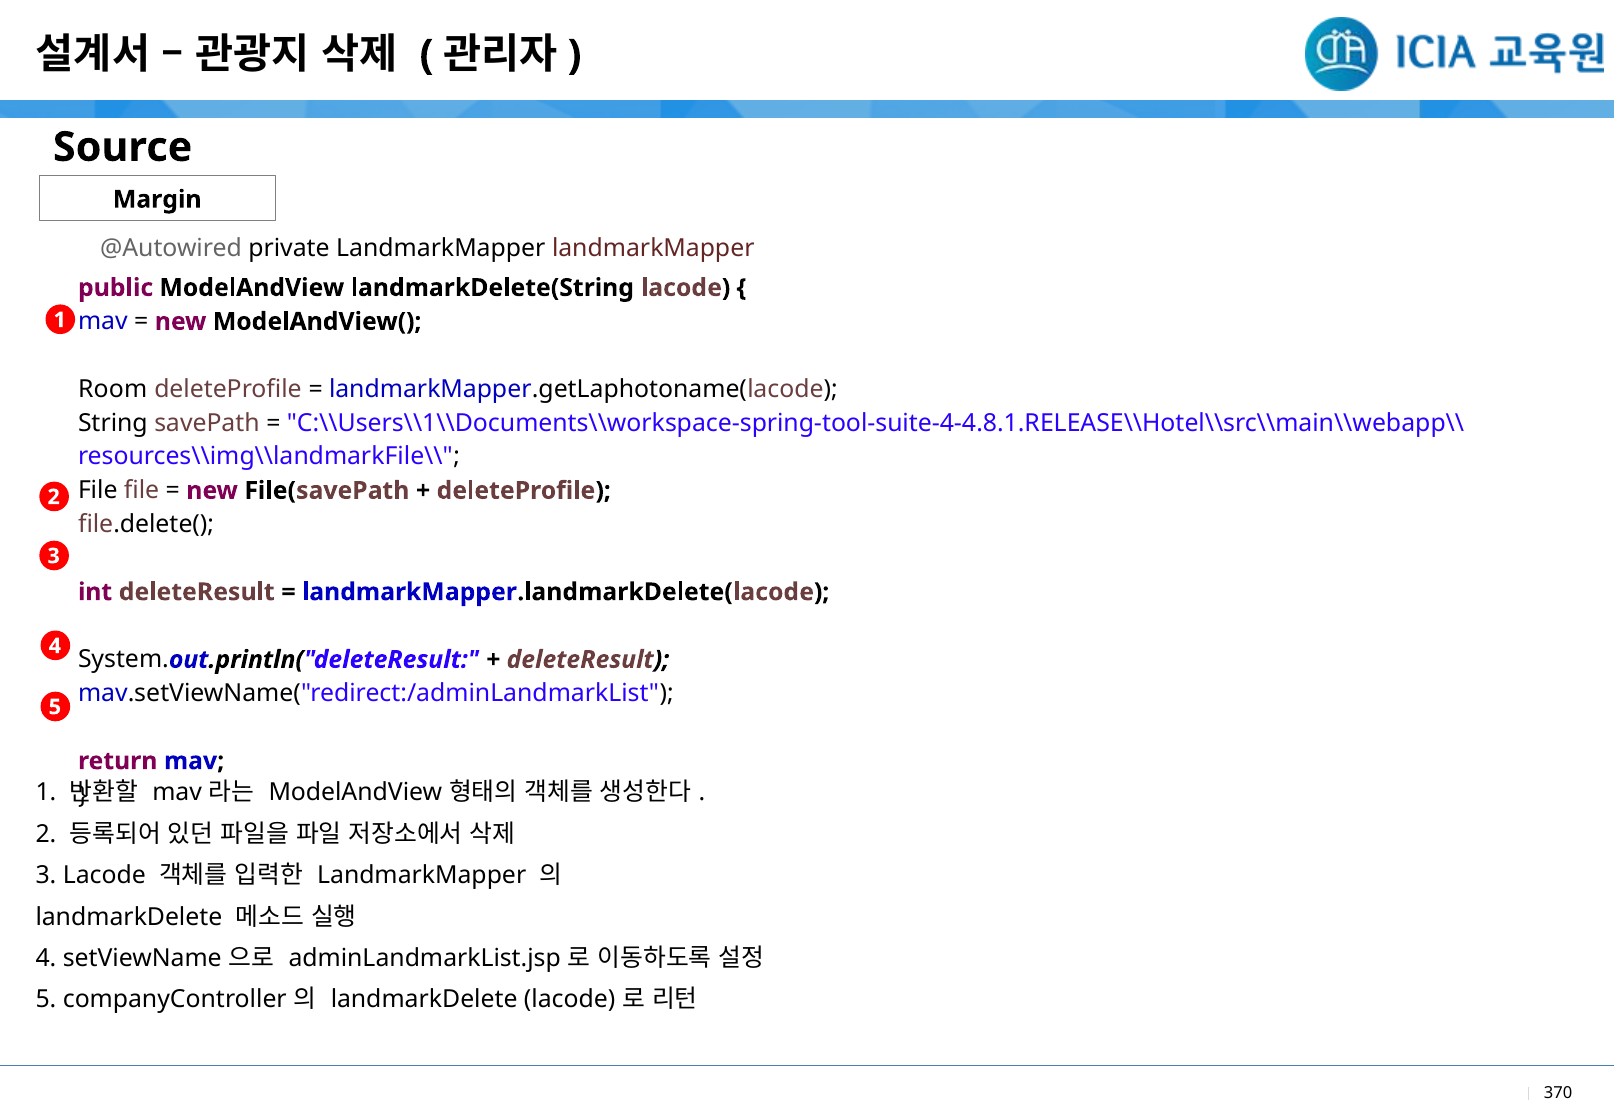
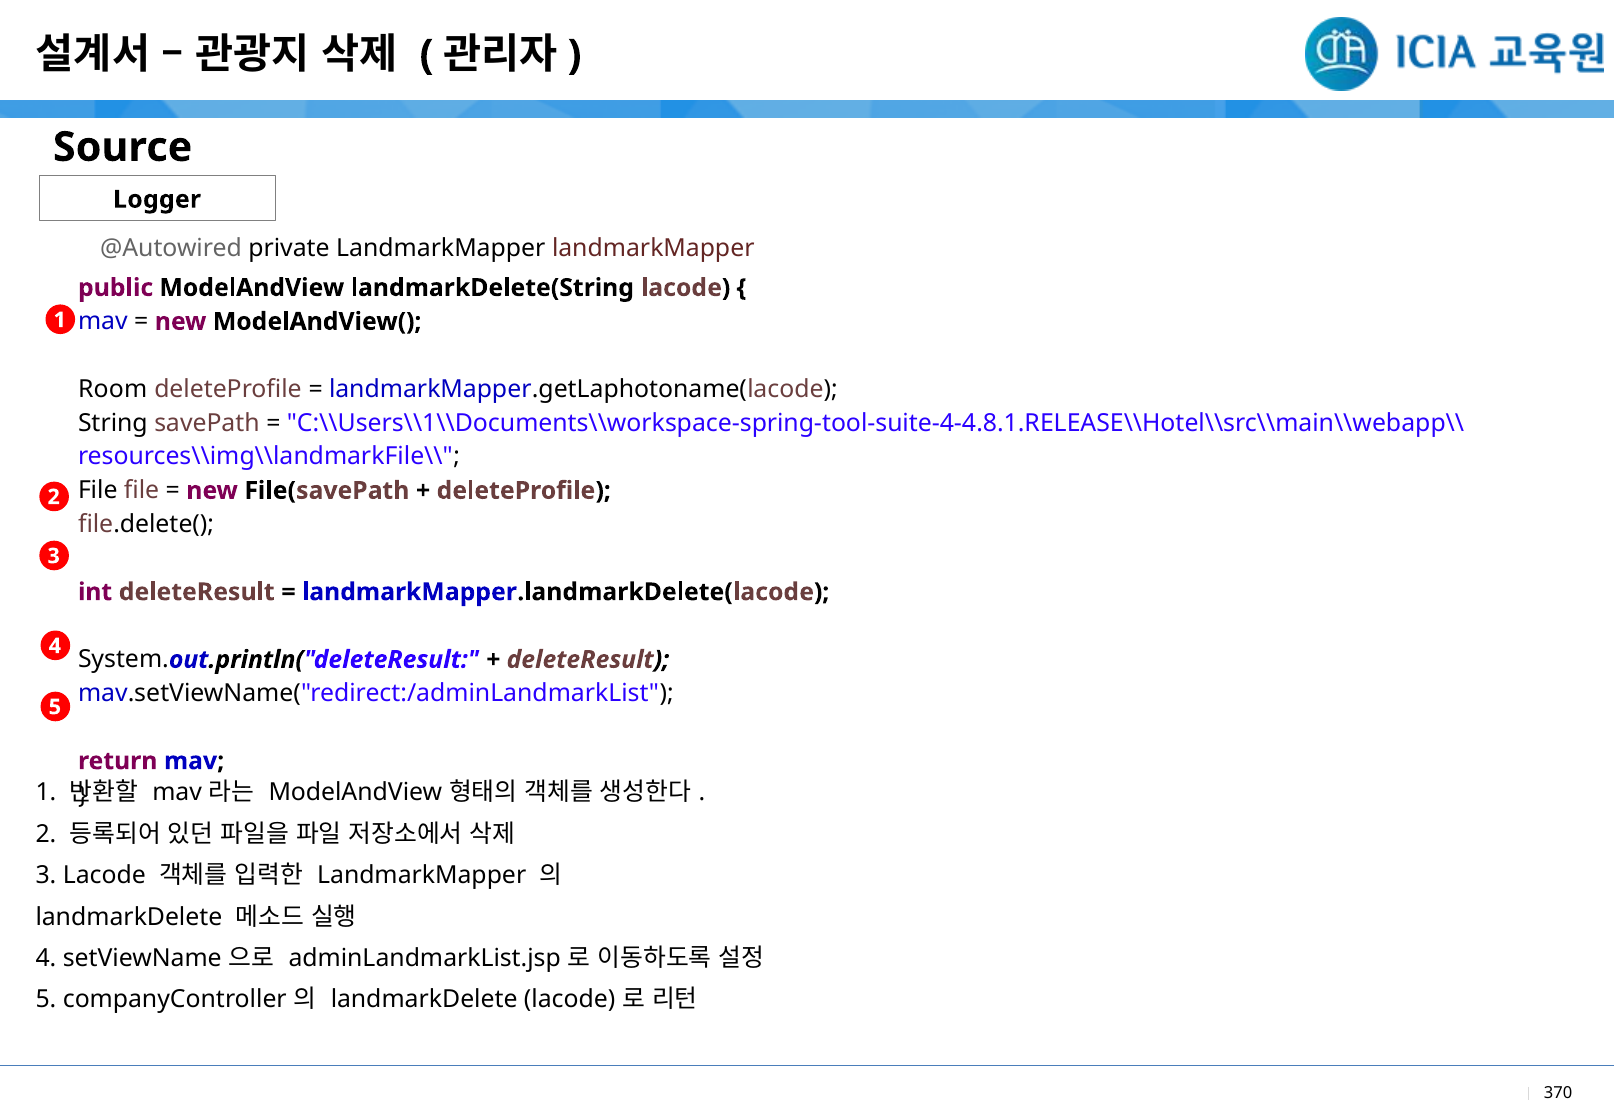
Margin: Margin -> Logger
